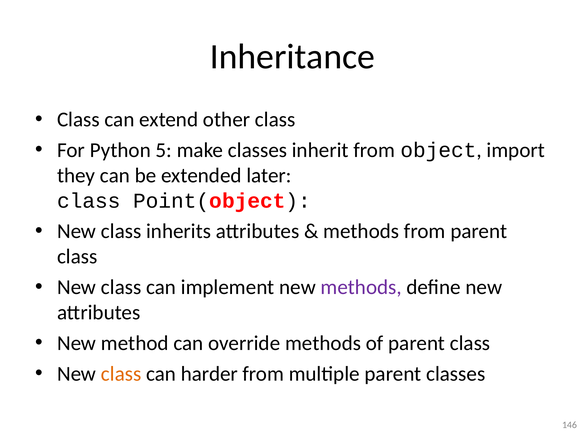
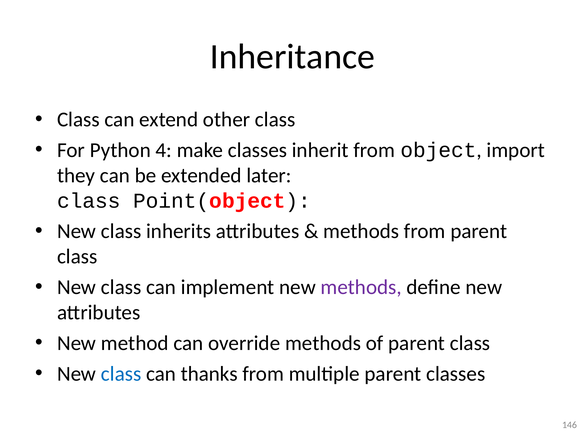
5: 5 -> 4
class at (121, 373) colour: orange -> blue
harder: harder -> thanks
